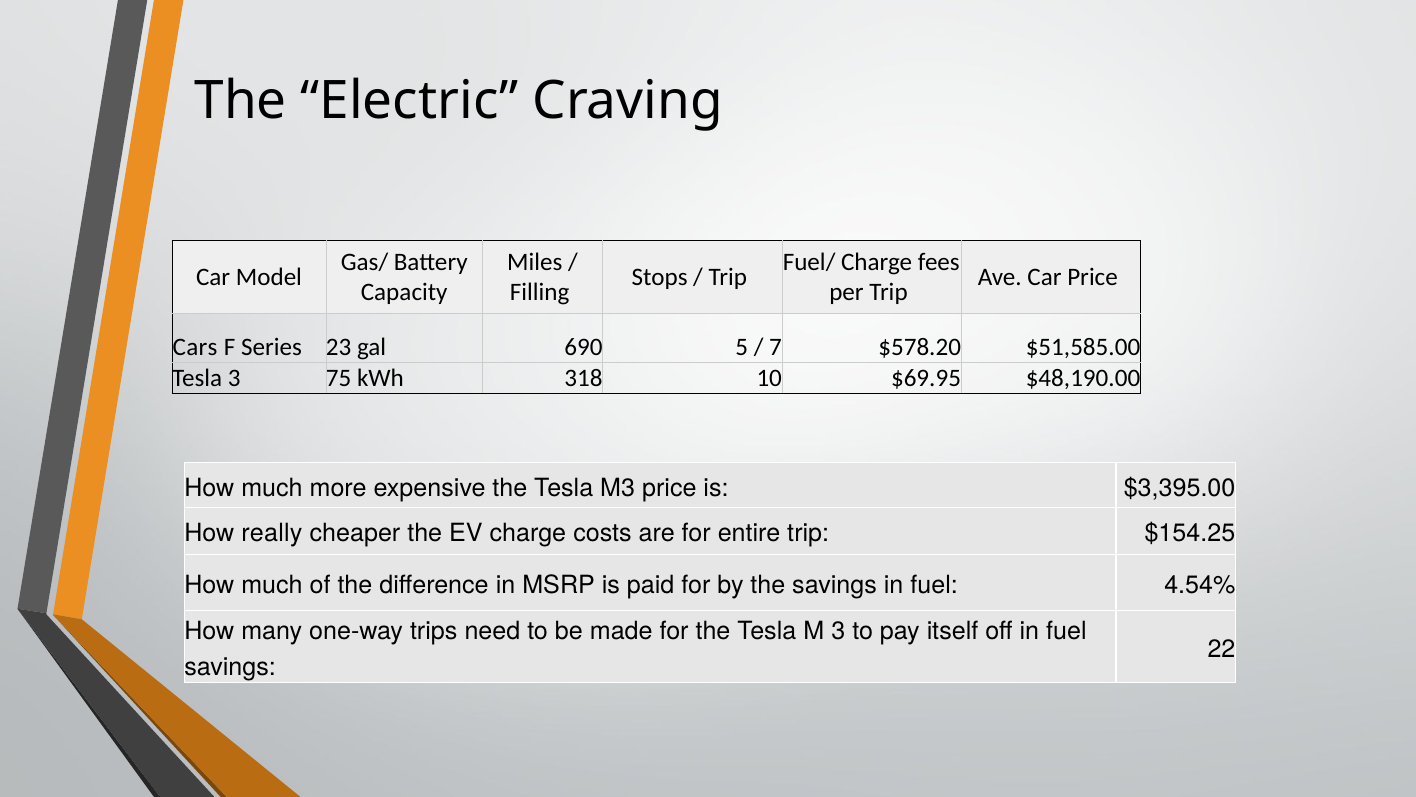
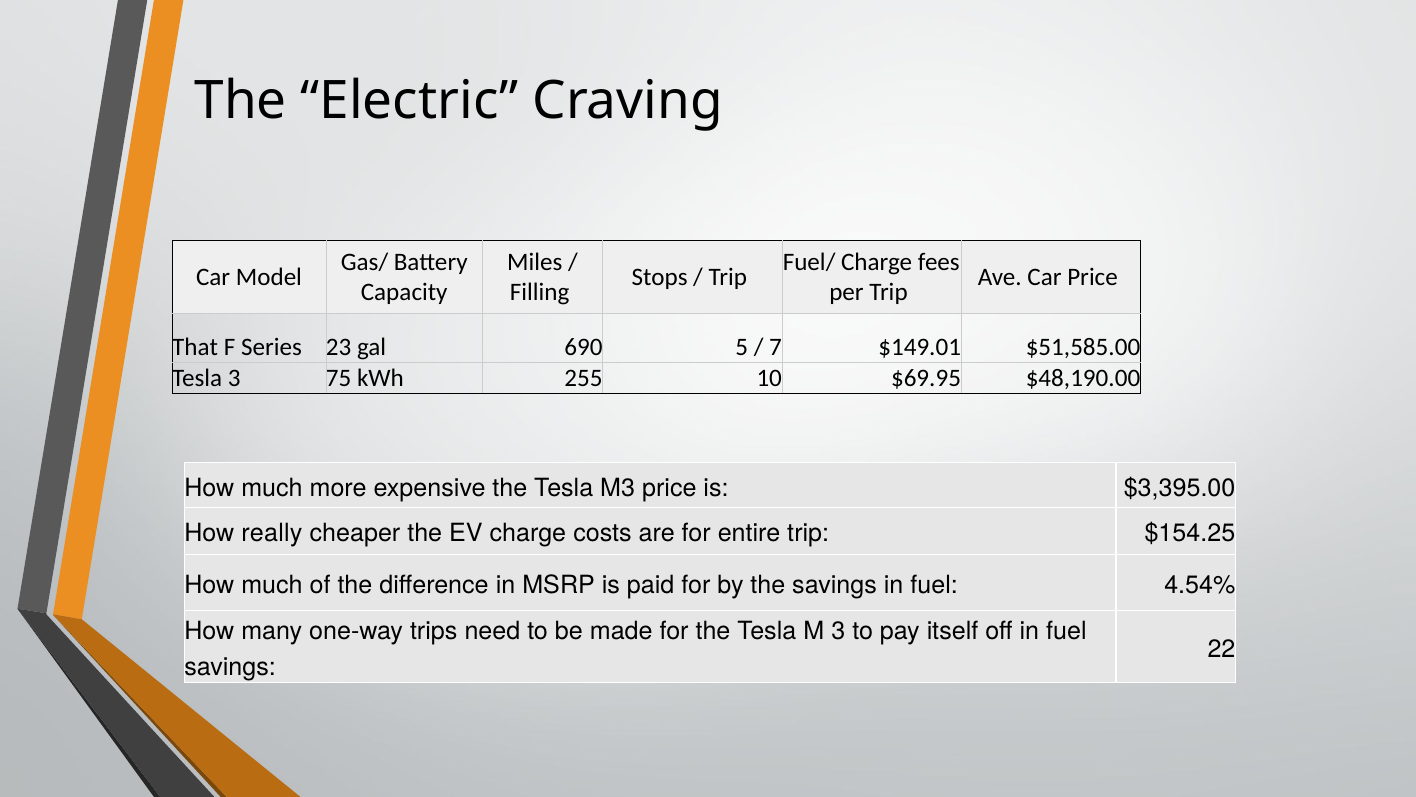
Cars: Cars -> That
$578.20: $578.20 -> $149.01
318: 318 -> 255
